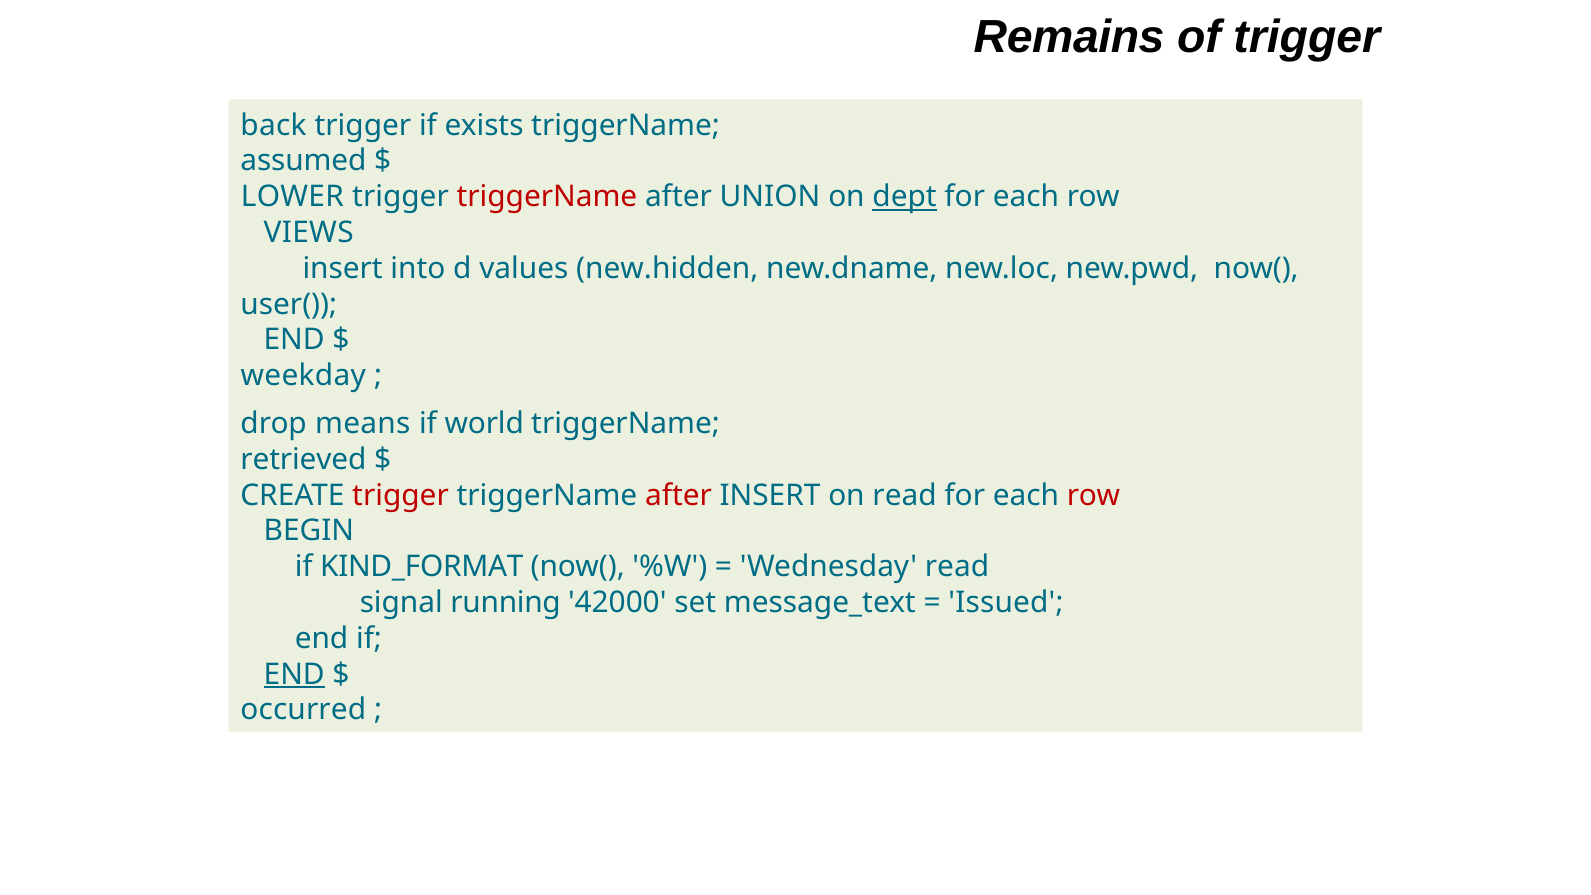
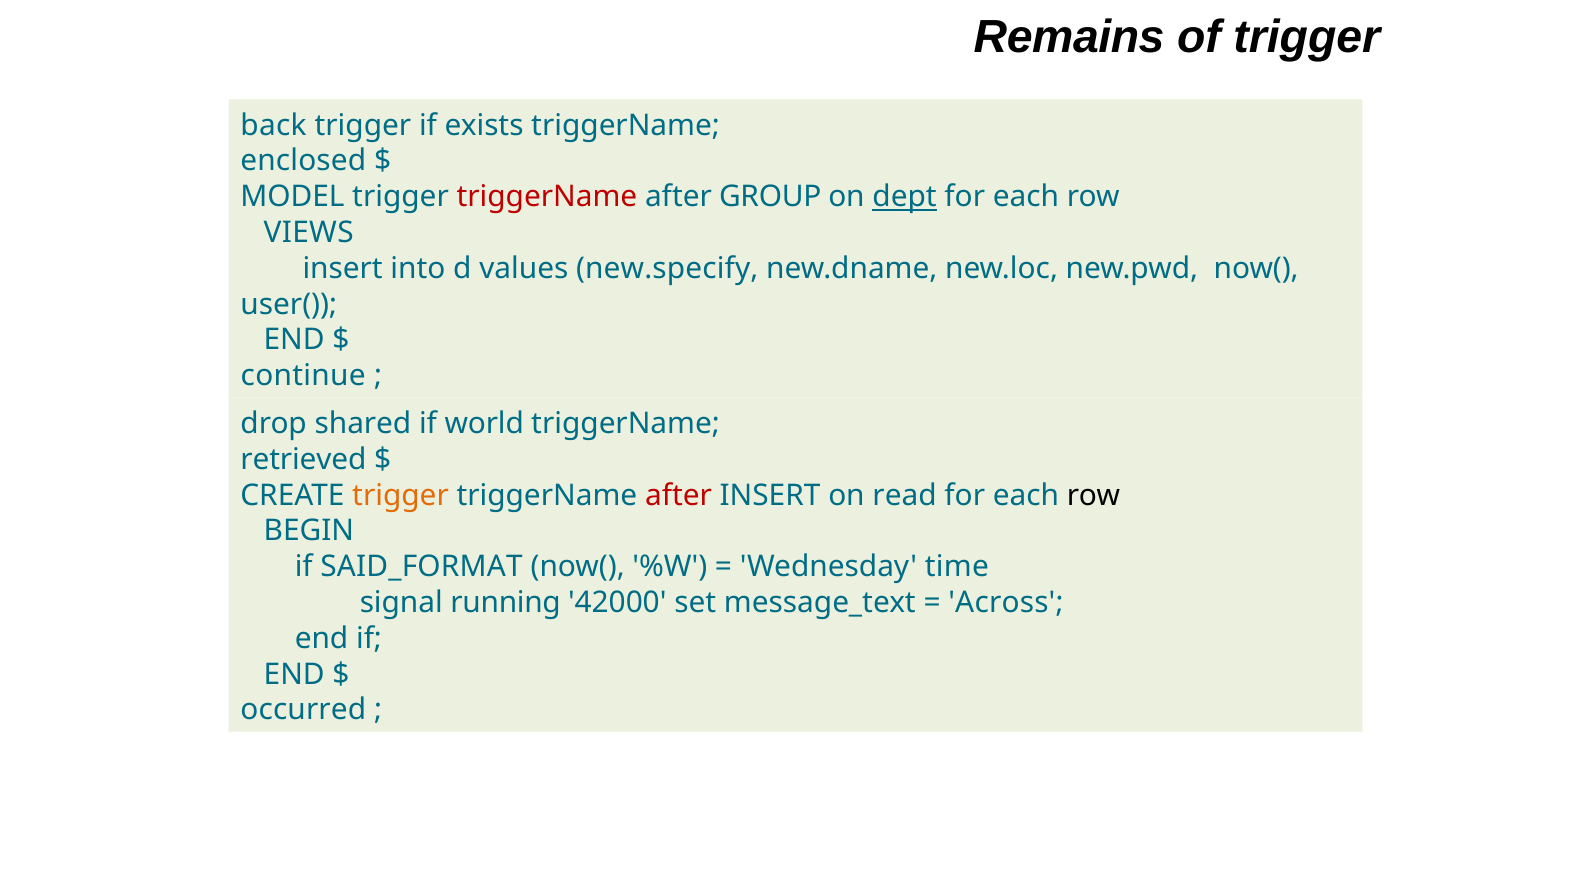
assumed: assumed -> enclosed
LOWER: LOWER -> MODEL
UNION: UNION -> GROUP
new.hidden: new.hidden -> new.specify
weekday: weekday -> continue
means: means -> shared
trigger at (401, 495) colour: red -> orange
row at (1093, 495) colour: red -> black
KIND_FORMAT: KIND_FORMAT -> SAID_FORMAT
Wednesday read: read -> time
Issued: Issued -> Across
END at (294, 674) underline: present -> none
